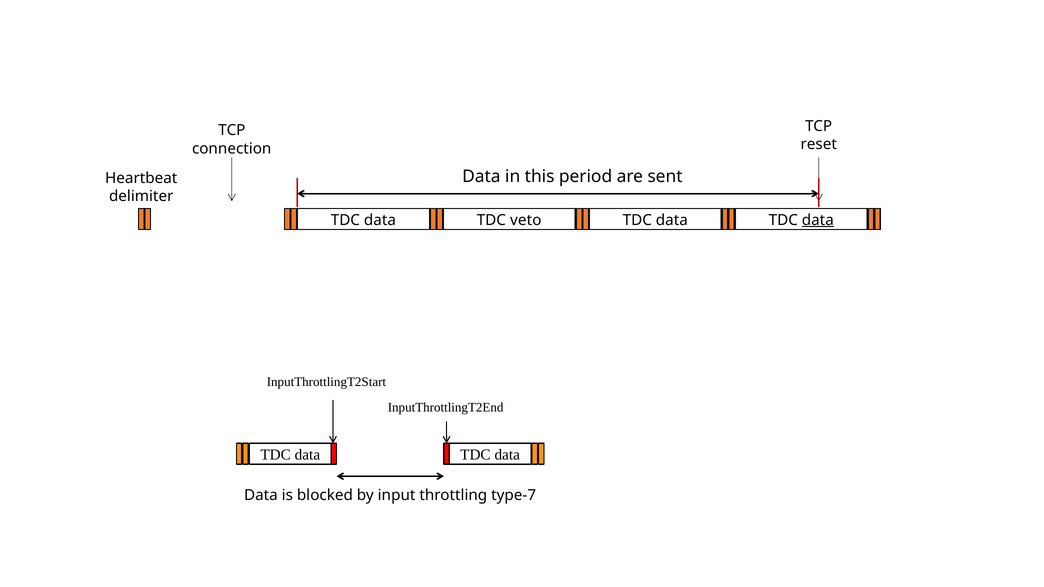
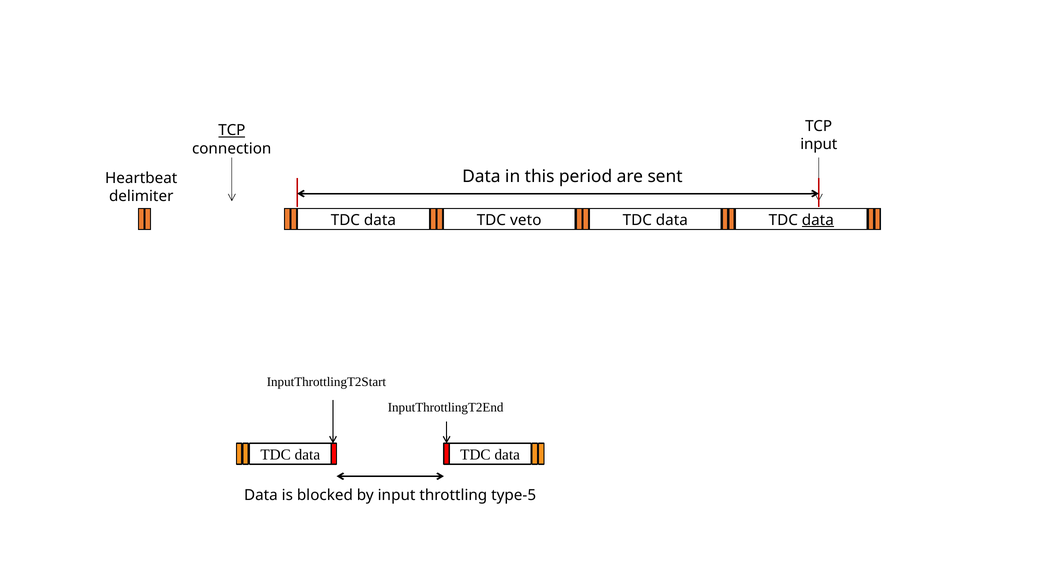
TCP at (232, 130) underline: none -> present
reset at (819, 144): reset -> input
type-7: type-7 -> type-5
